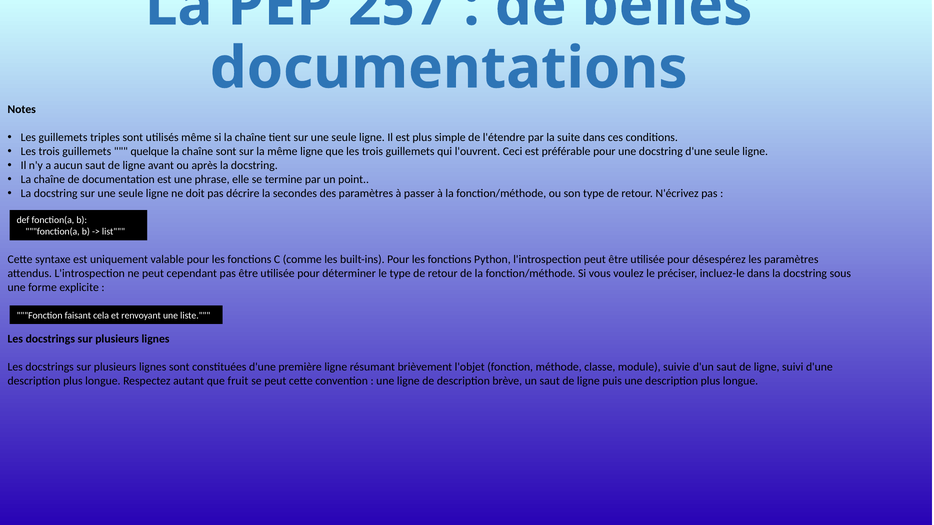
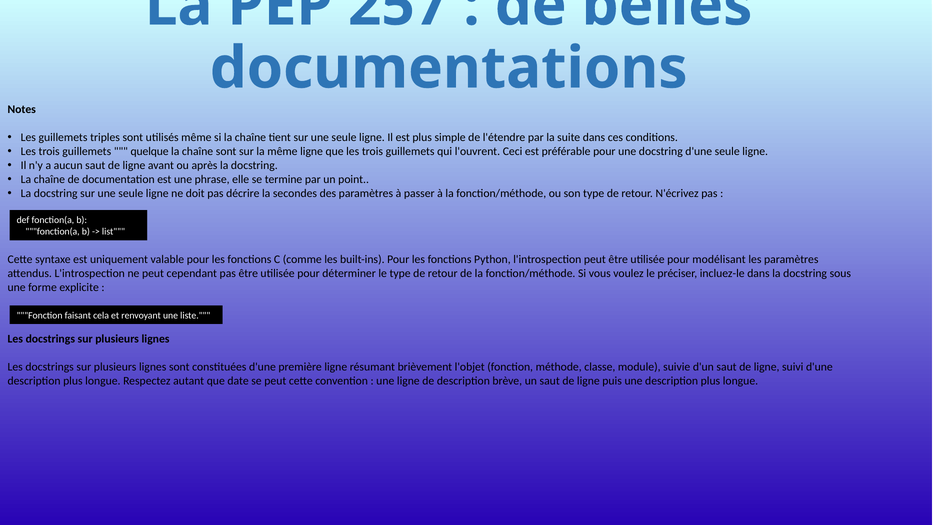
désespérez: désespérez -> modélisant
fruit: fruit -> date
